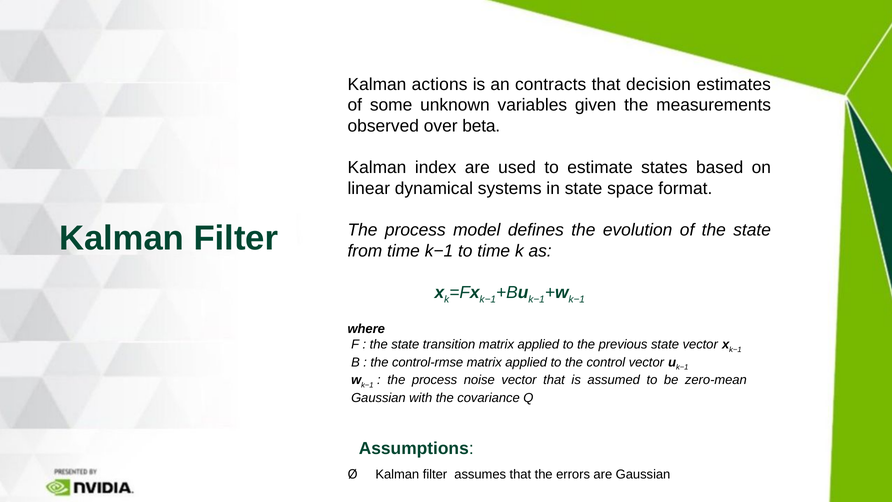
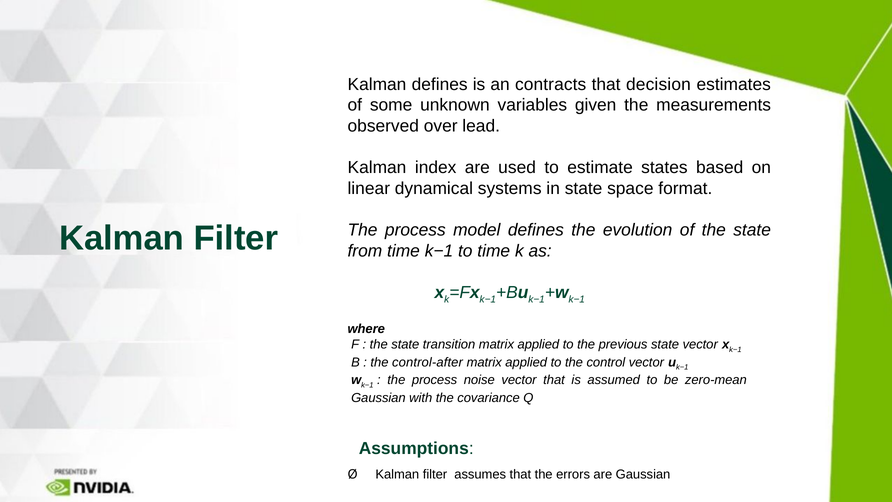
Kalman actions: actions -> defines
beta: beta -> lead
control-rmse: control-rmse -> control-after
